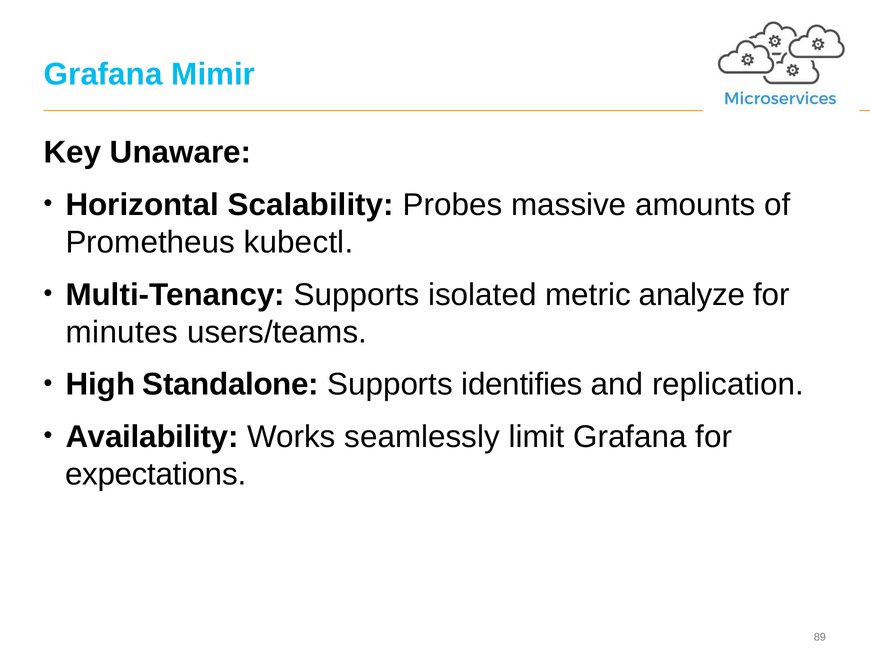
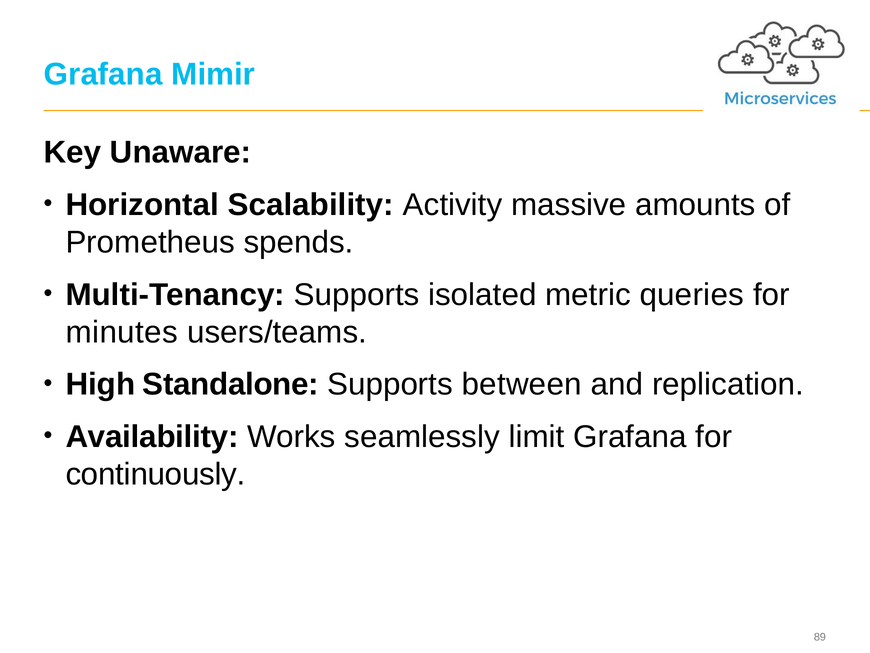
Probes: Probes -> Activity
kubectl: kubectl -> spends
analyze: analyze -> queries
identifies: identifies -> between
expectations: expectations -> continuously
